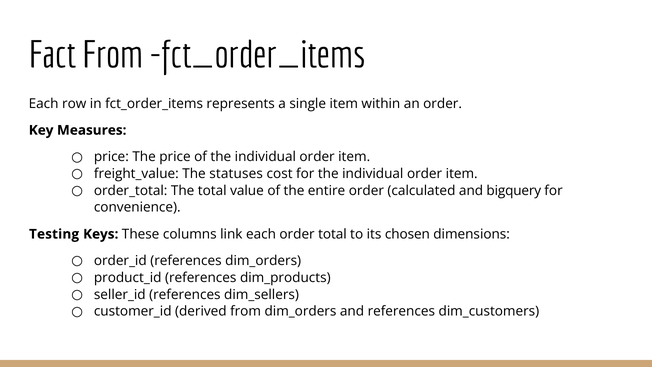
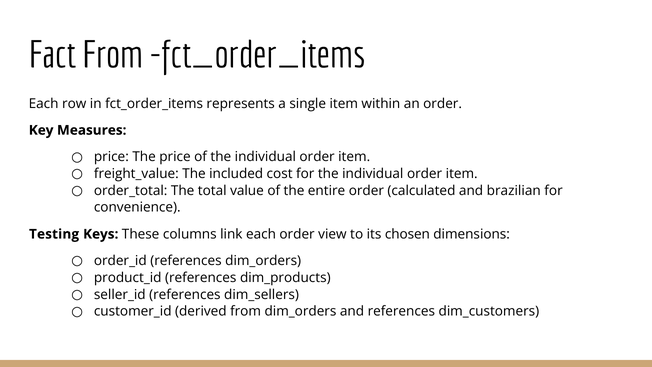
statuses: statuses -> included
bigquery: bigquery -> brazilian
order total: total -> view
